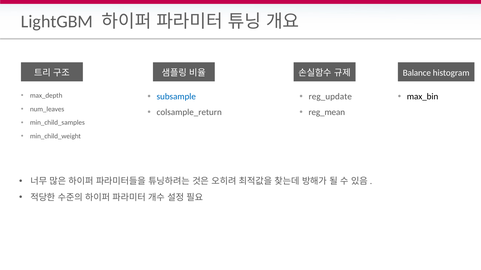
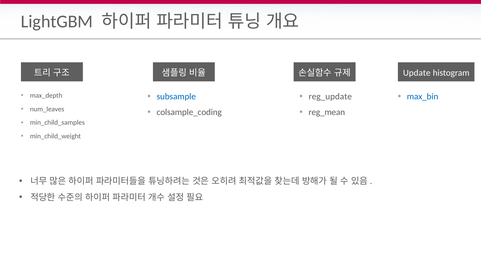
Balance: Balance -> Update
max_bin colour: black -> blue
colsample_return: colsample_return -> colsample_coding
